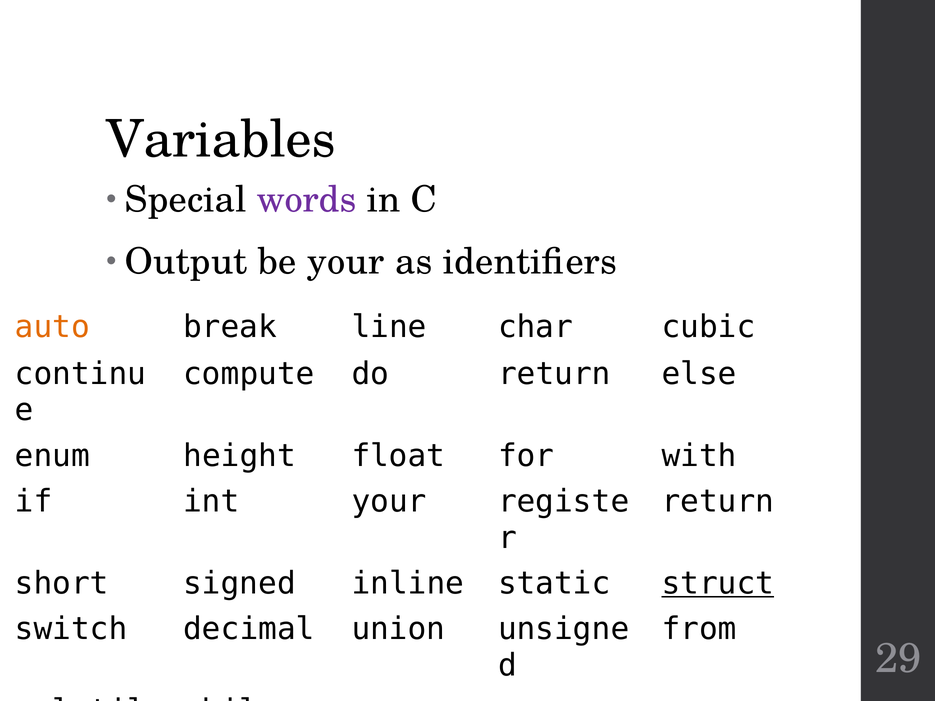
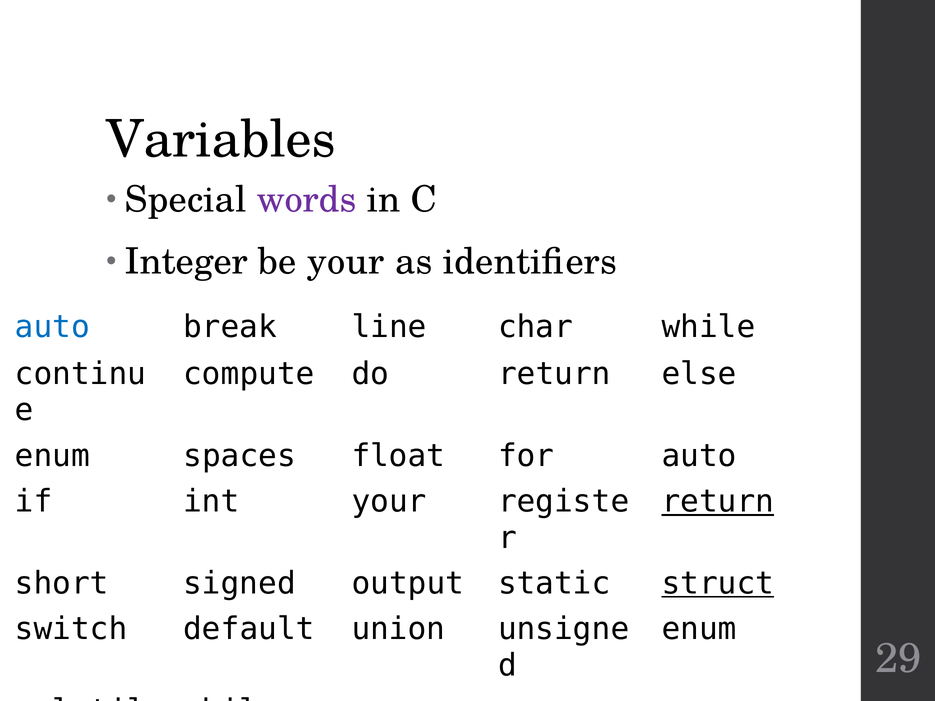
Output: Output -> Integer
auto at (52, 327) colour: orange -> blue
char cubic: cubic -> while
height: height -> spaces
for with: with -> auto
return at (718, 502) underline: none -> present
signed inline: inline -> output
decimal: decimal -> default
from at (699, 629): from -> enum
